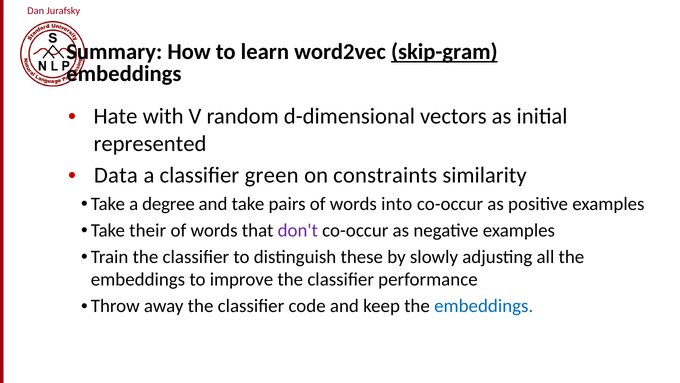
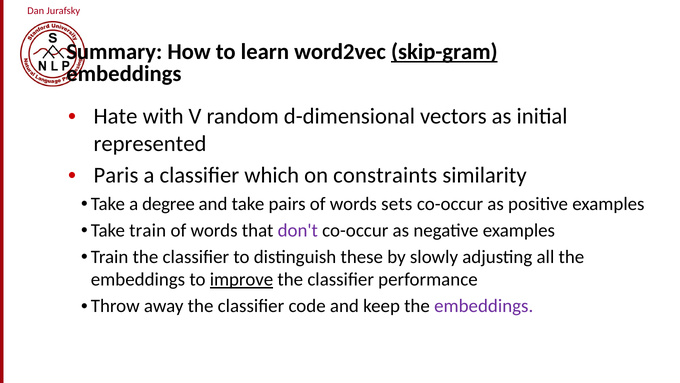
Data: Data -> Paris
green: green -> which
into: into -> sets
Take their: their -> train
improve underline: none -> present
embeddings at (484, 306) colour: blue -> purple
